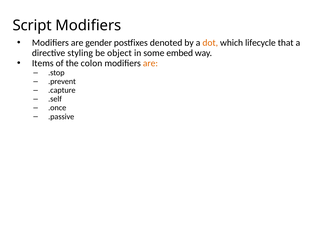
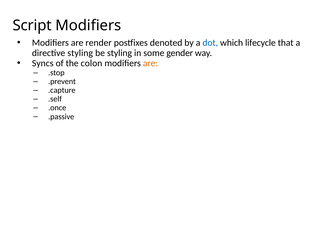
gender: gender -> render
dot colour: orange -> blue
be object: object -> styling
embed: embed -> gender
Items: Items -> Syncs
